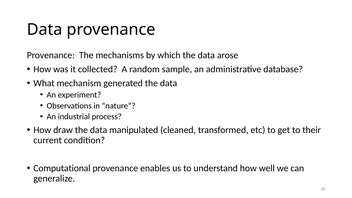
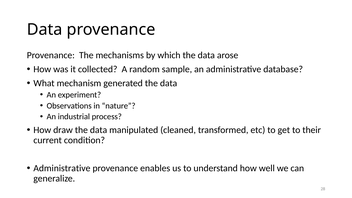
Computational at (62, 168): Computational -> Administrative
